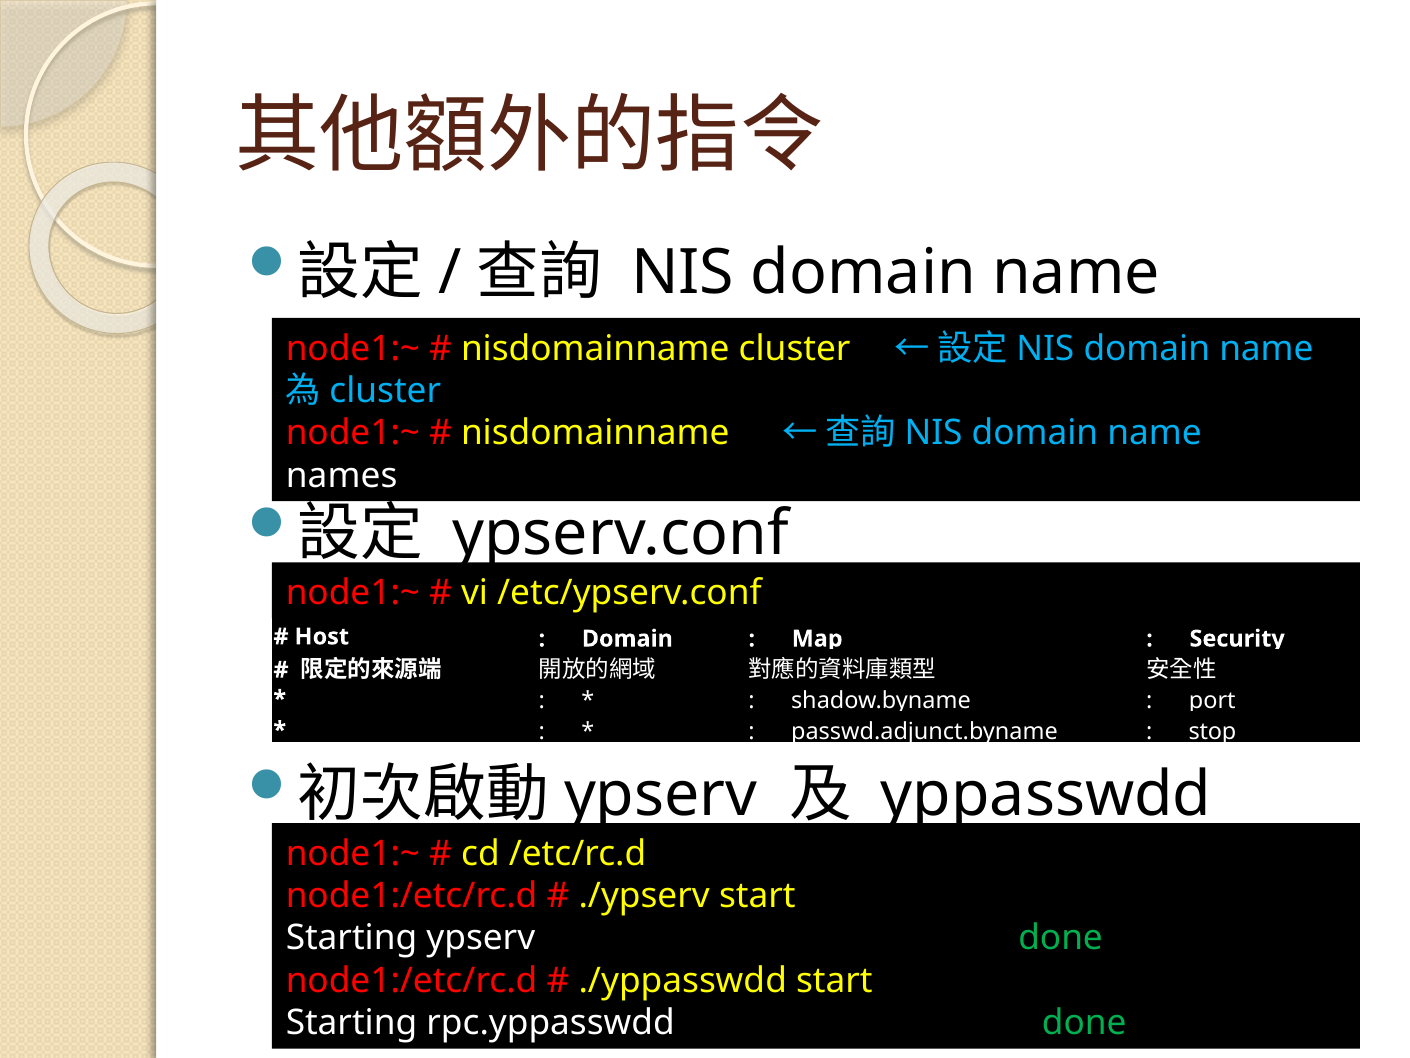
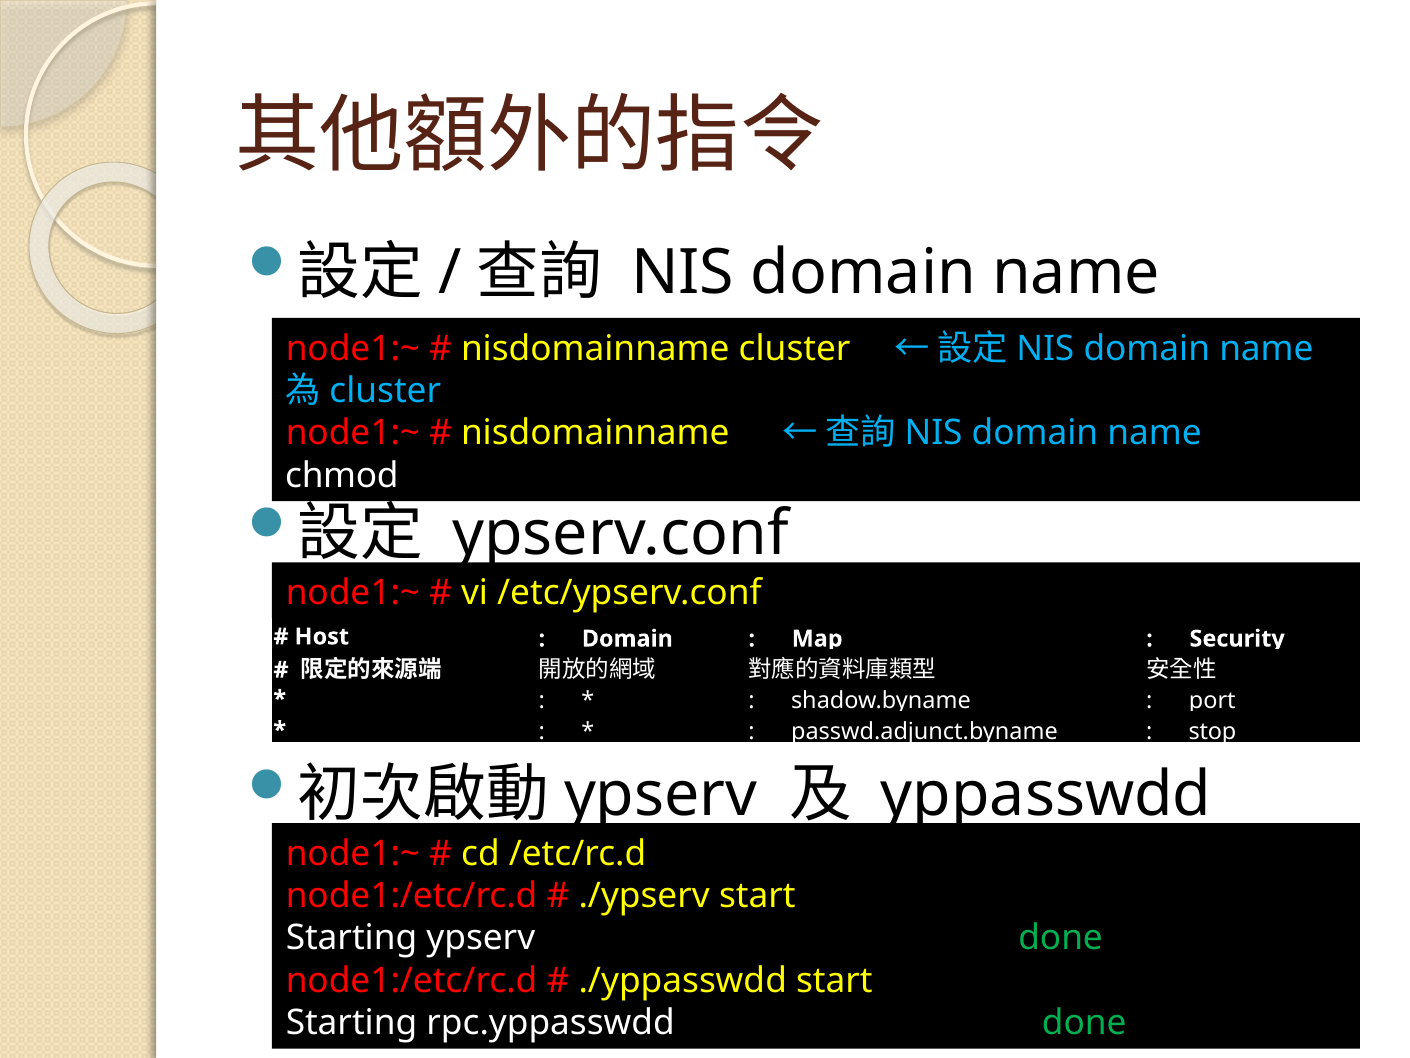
names: names -> chmod
